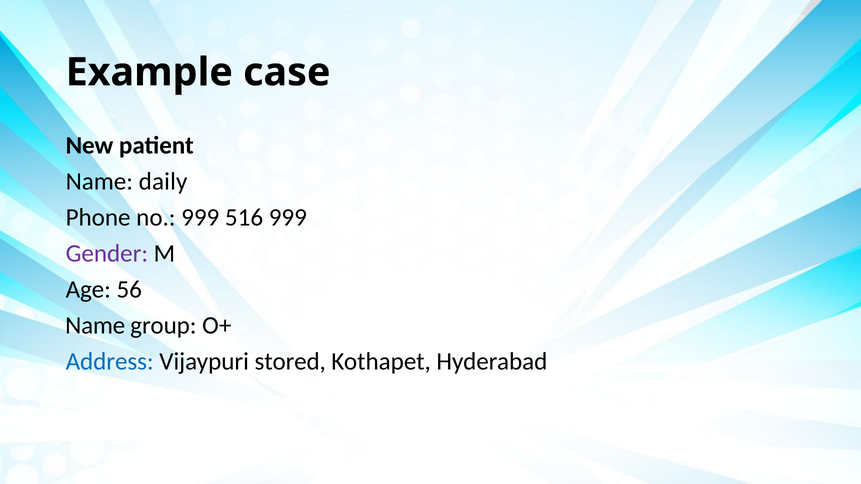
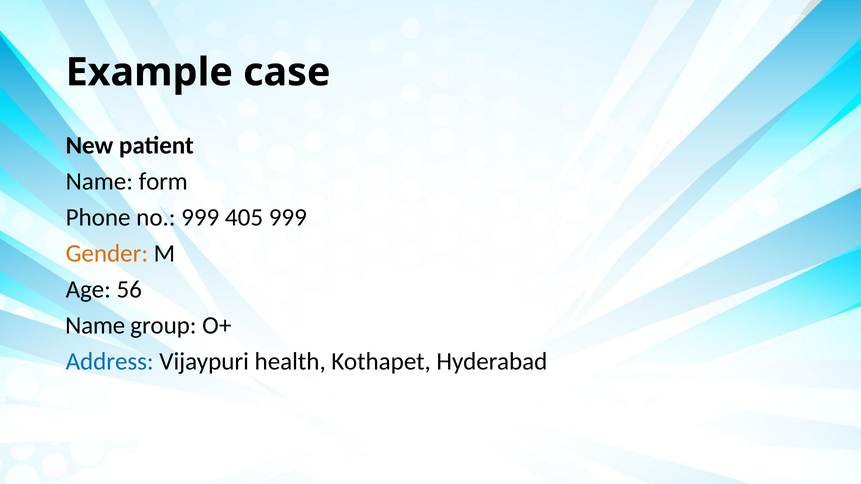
daily: daily -> form
516: 516 -> 405
Gender colour: purple -> orange
stored: stored -> health
